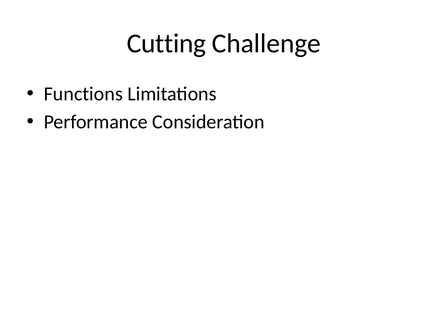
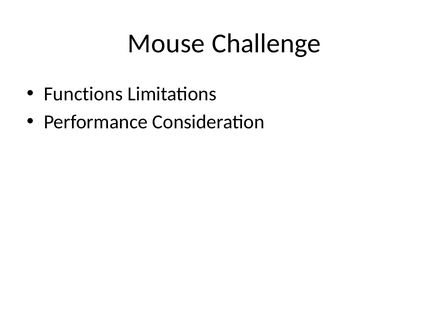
Cutting: Cutting -> Mouse
